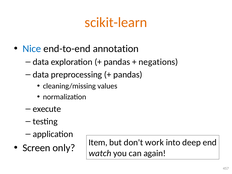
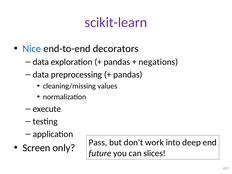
scikit-learn colour: orange -> purple
annotation: annotation -> decorators
Item: Item -> Pass
watch: watch -> future
again: again -> slices
